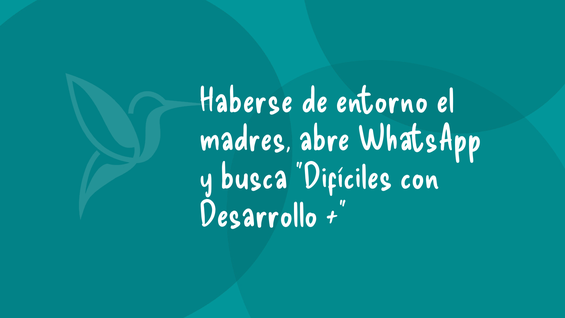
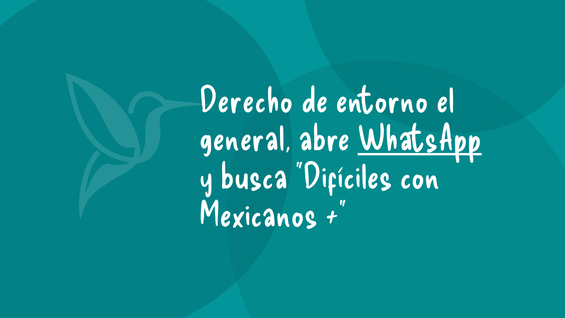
Haberse: Haberse -> Derecho
madres: madres -> general
WhatsApp underline: none -> present
Desarrollo: Desarrollo -> Mexicanos
